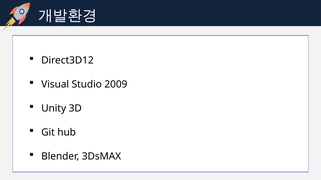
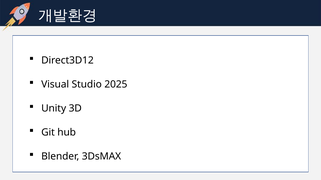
2009: 2009 -> 2025
